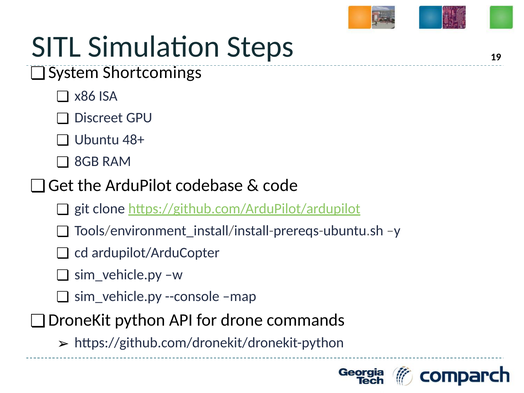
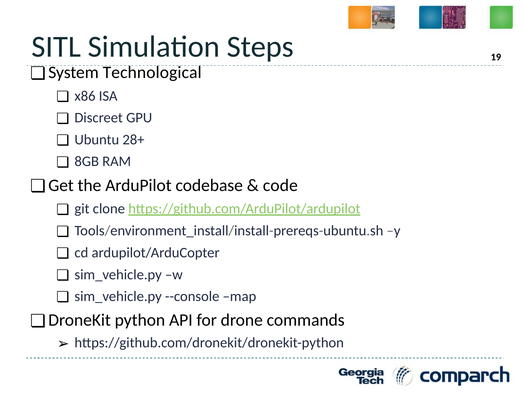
Shortcomings: Shortcomings -> Technological
48+: 48+ -> 28+
